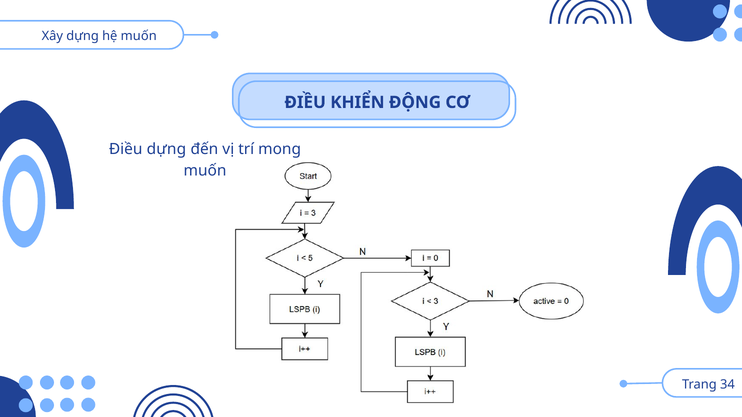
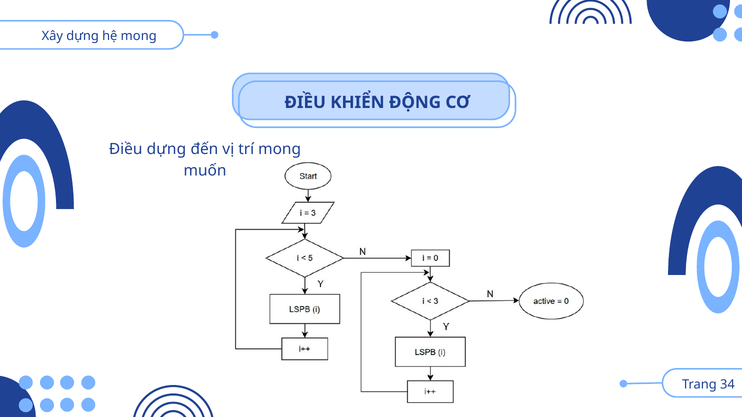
hệ muốn: muốn -> mong
